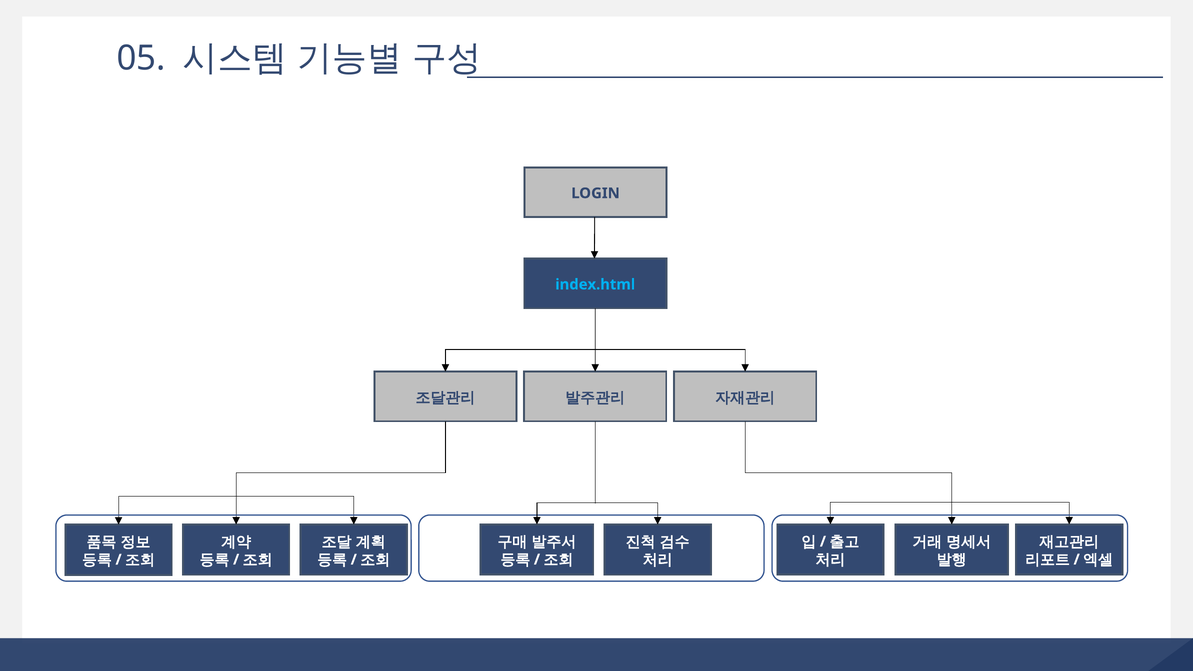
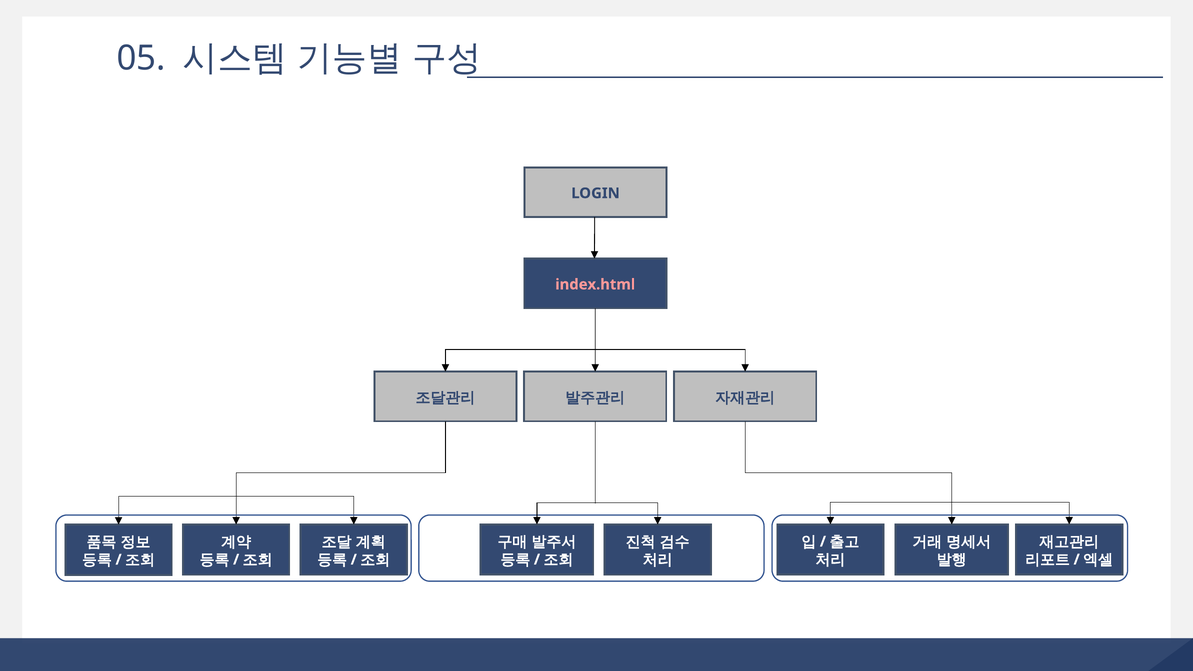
index.html colour: light blue -> pink
